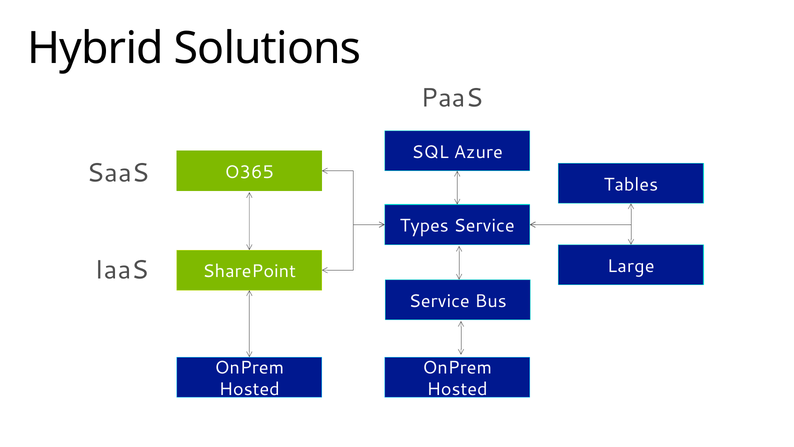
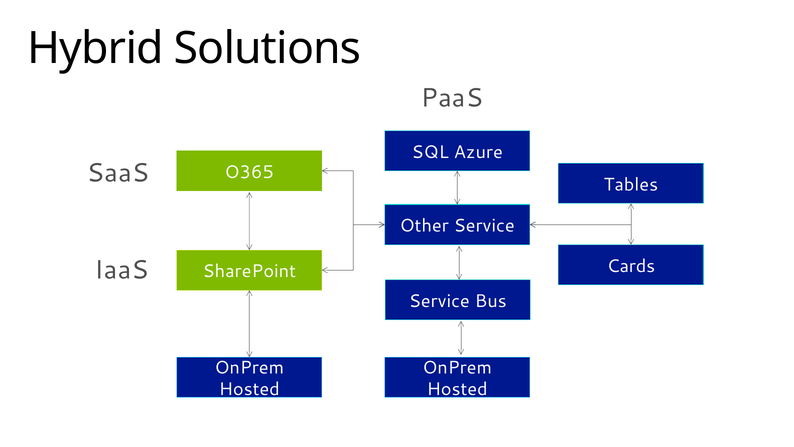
Types: Types -> Other
Large: Large -> Cards
